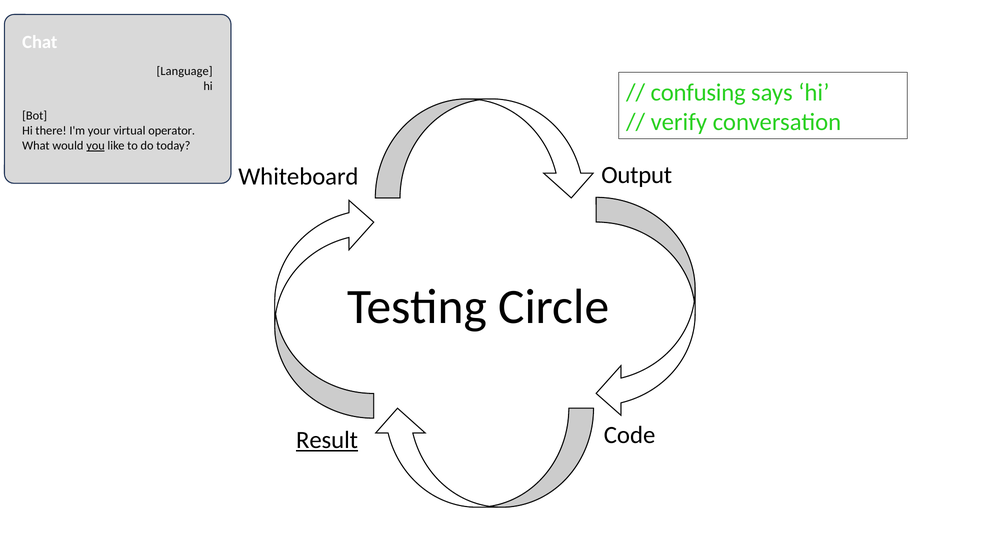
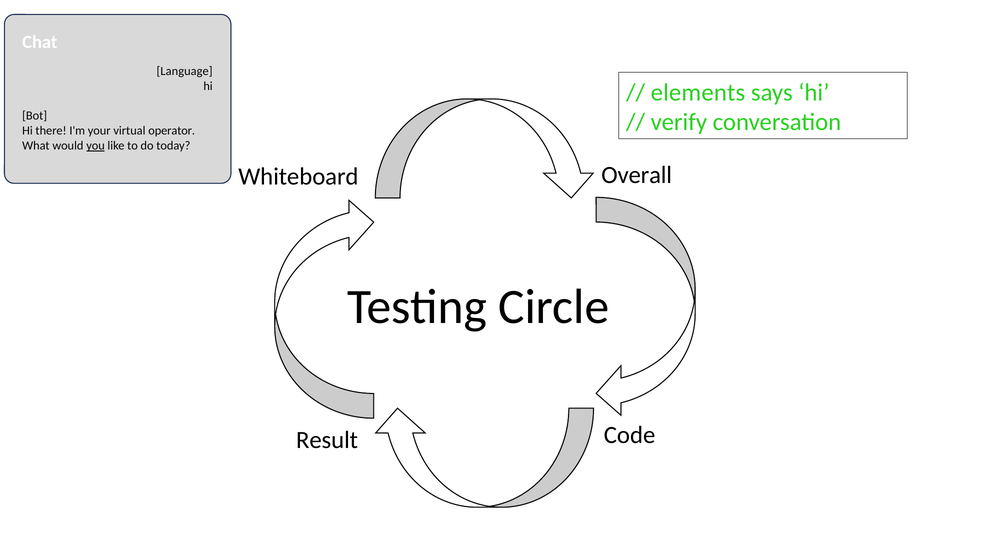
confusing: confusing -> elements
Output: Output -> Overall
Result underline: present -> none
